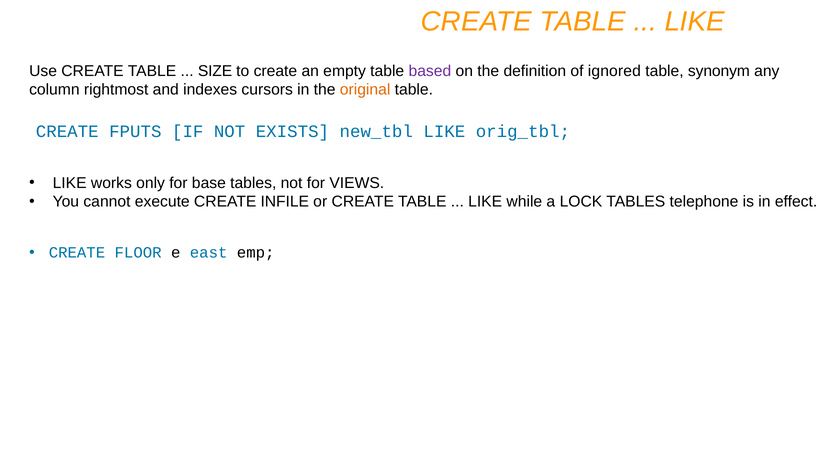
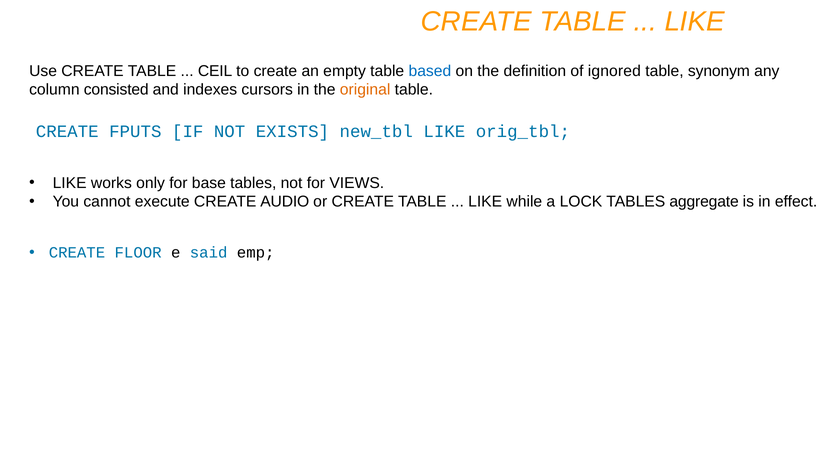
SIZE: SIZE -> CEIL
based colour: purple -> blue
rightmost: rightmost -> consisted
INFILE: INFILE -> AUDIO
telephone: telephone -> aggregate
east: east -> said
